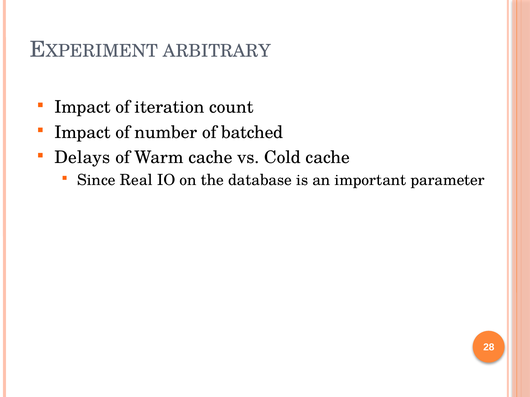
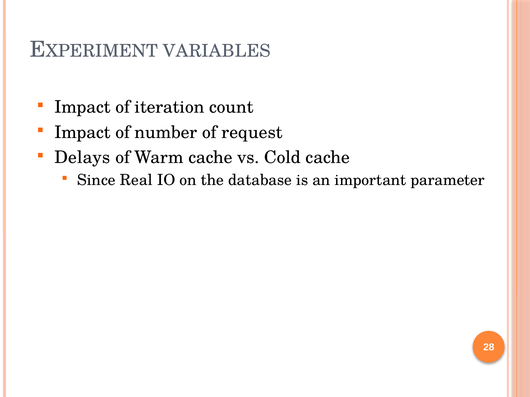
ARBITRARY: ARBITRARY -> VARIABLES
batched: batched -> request
